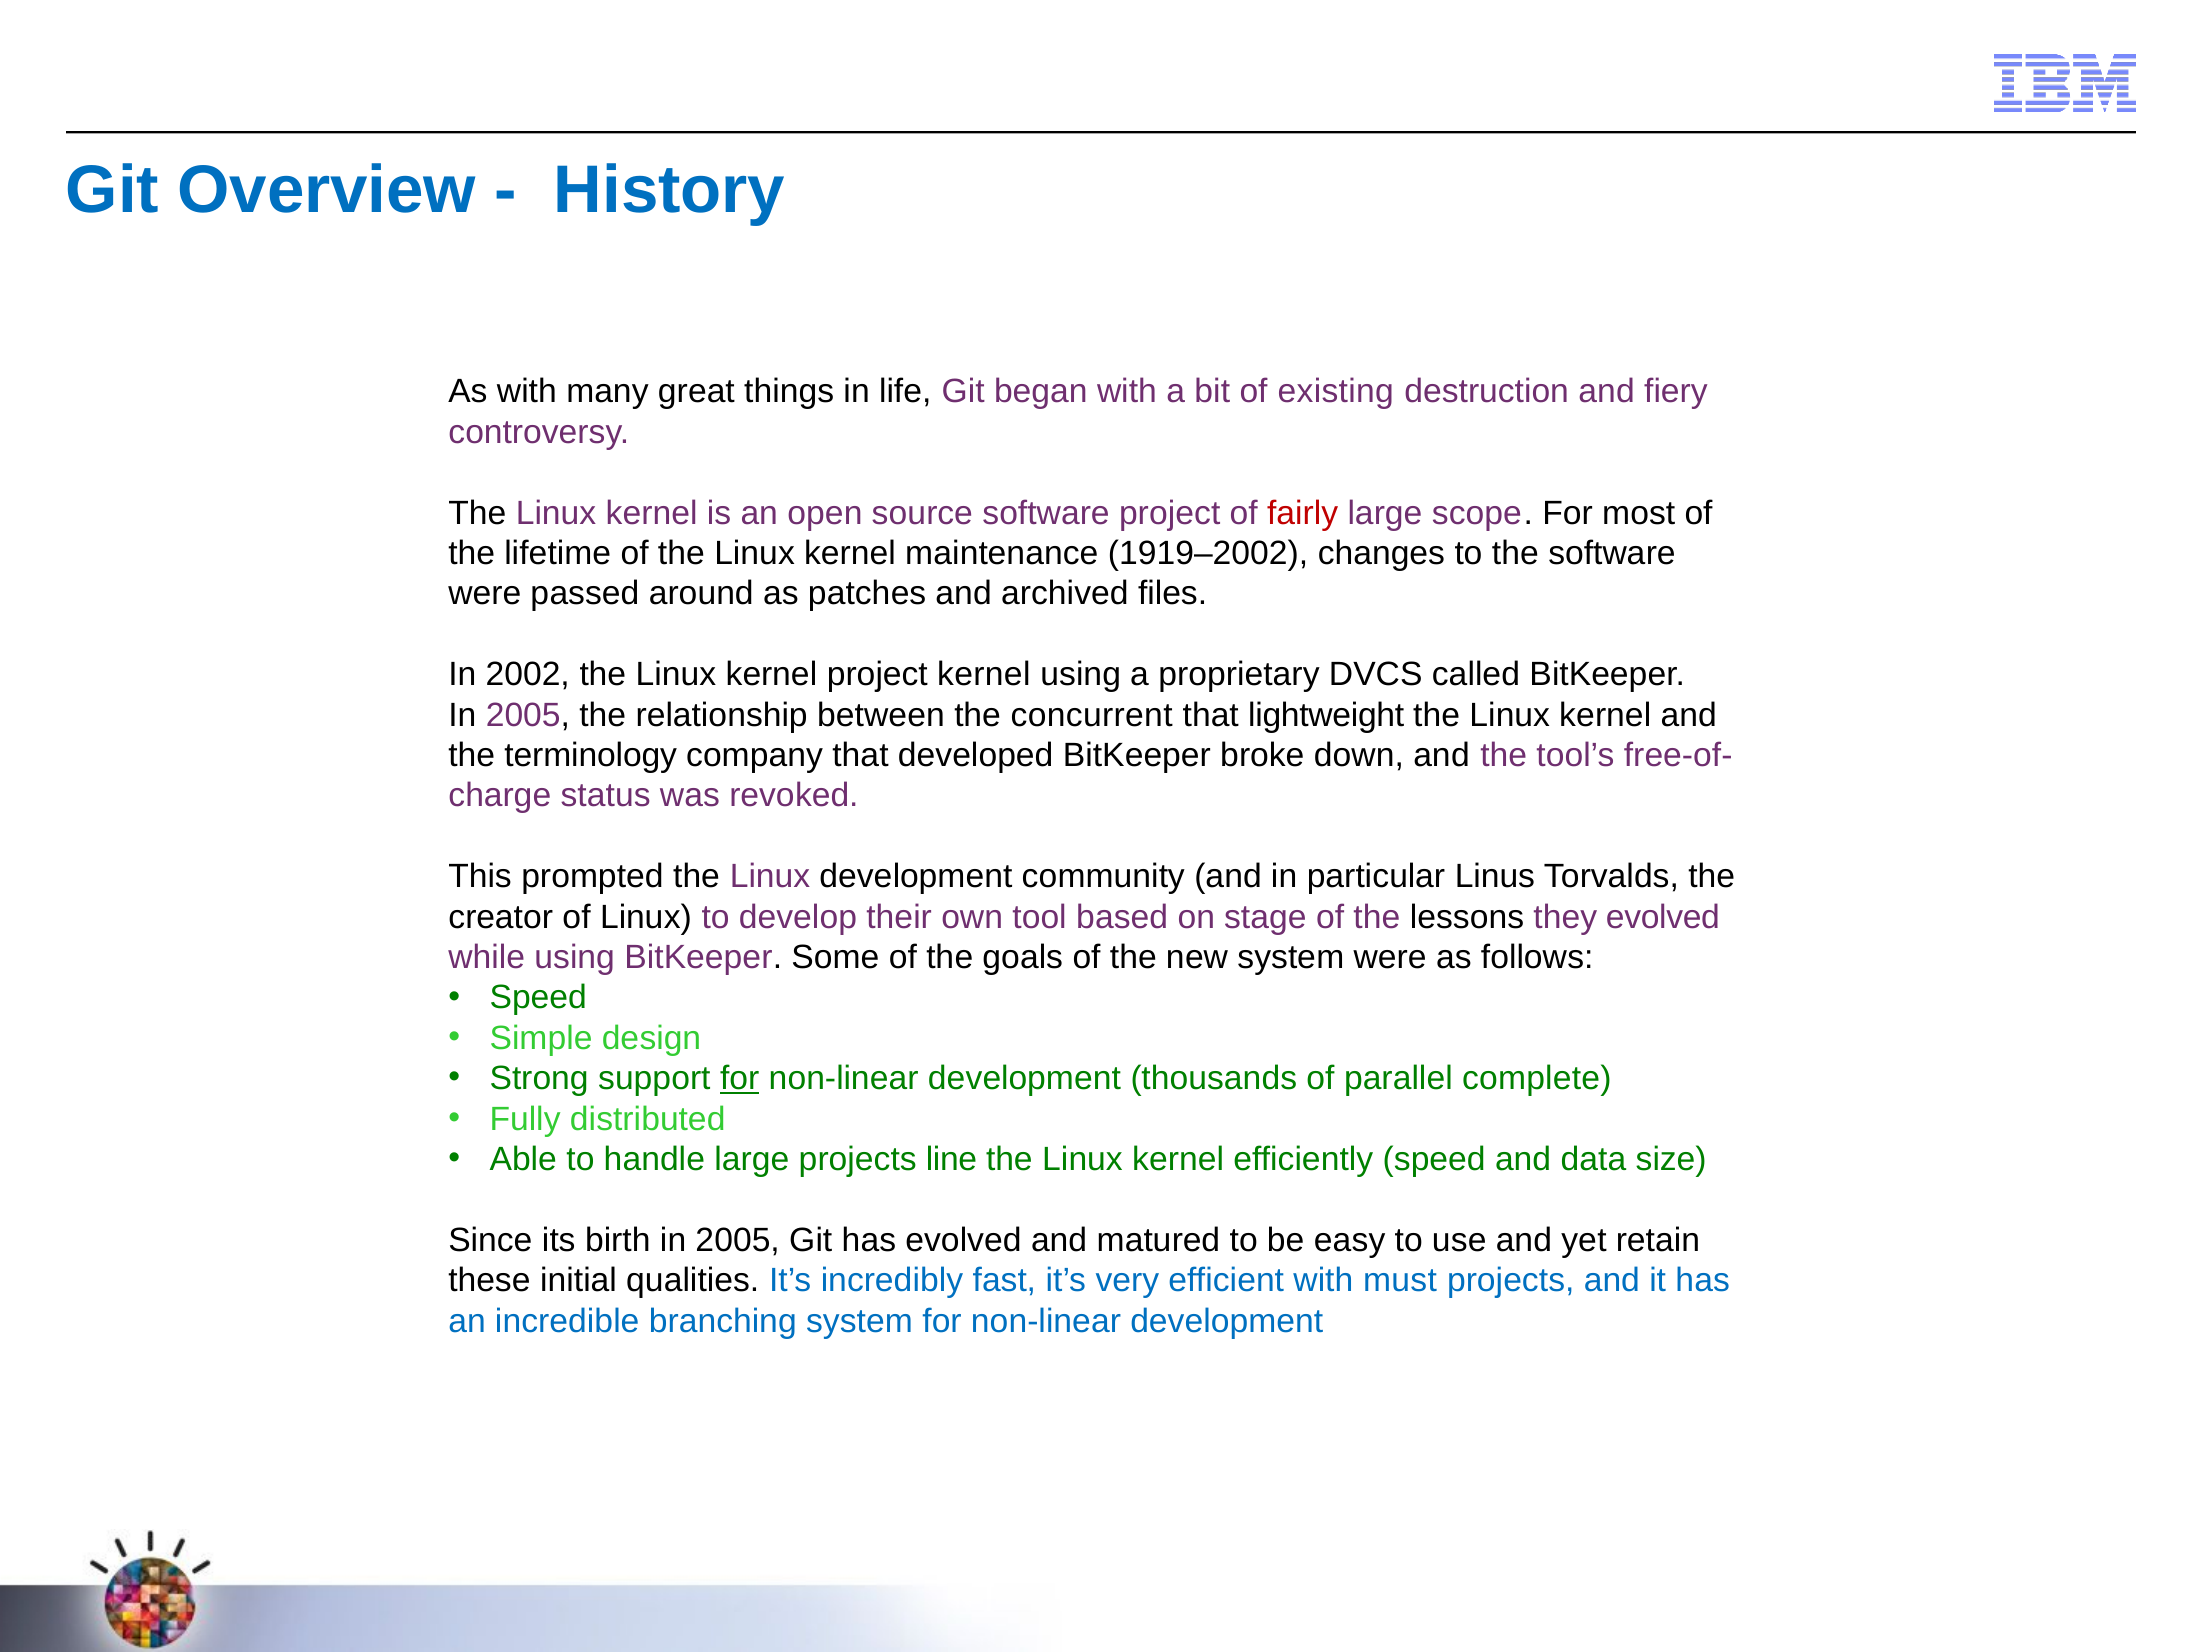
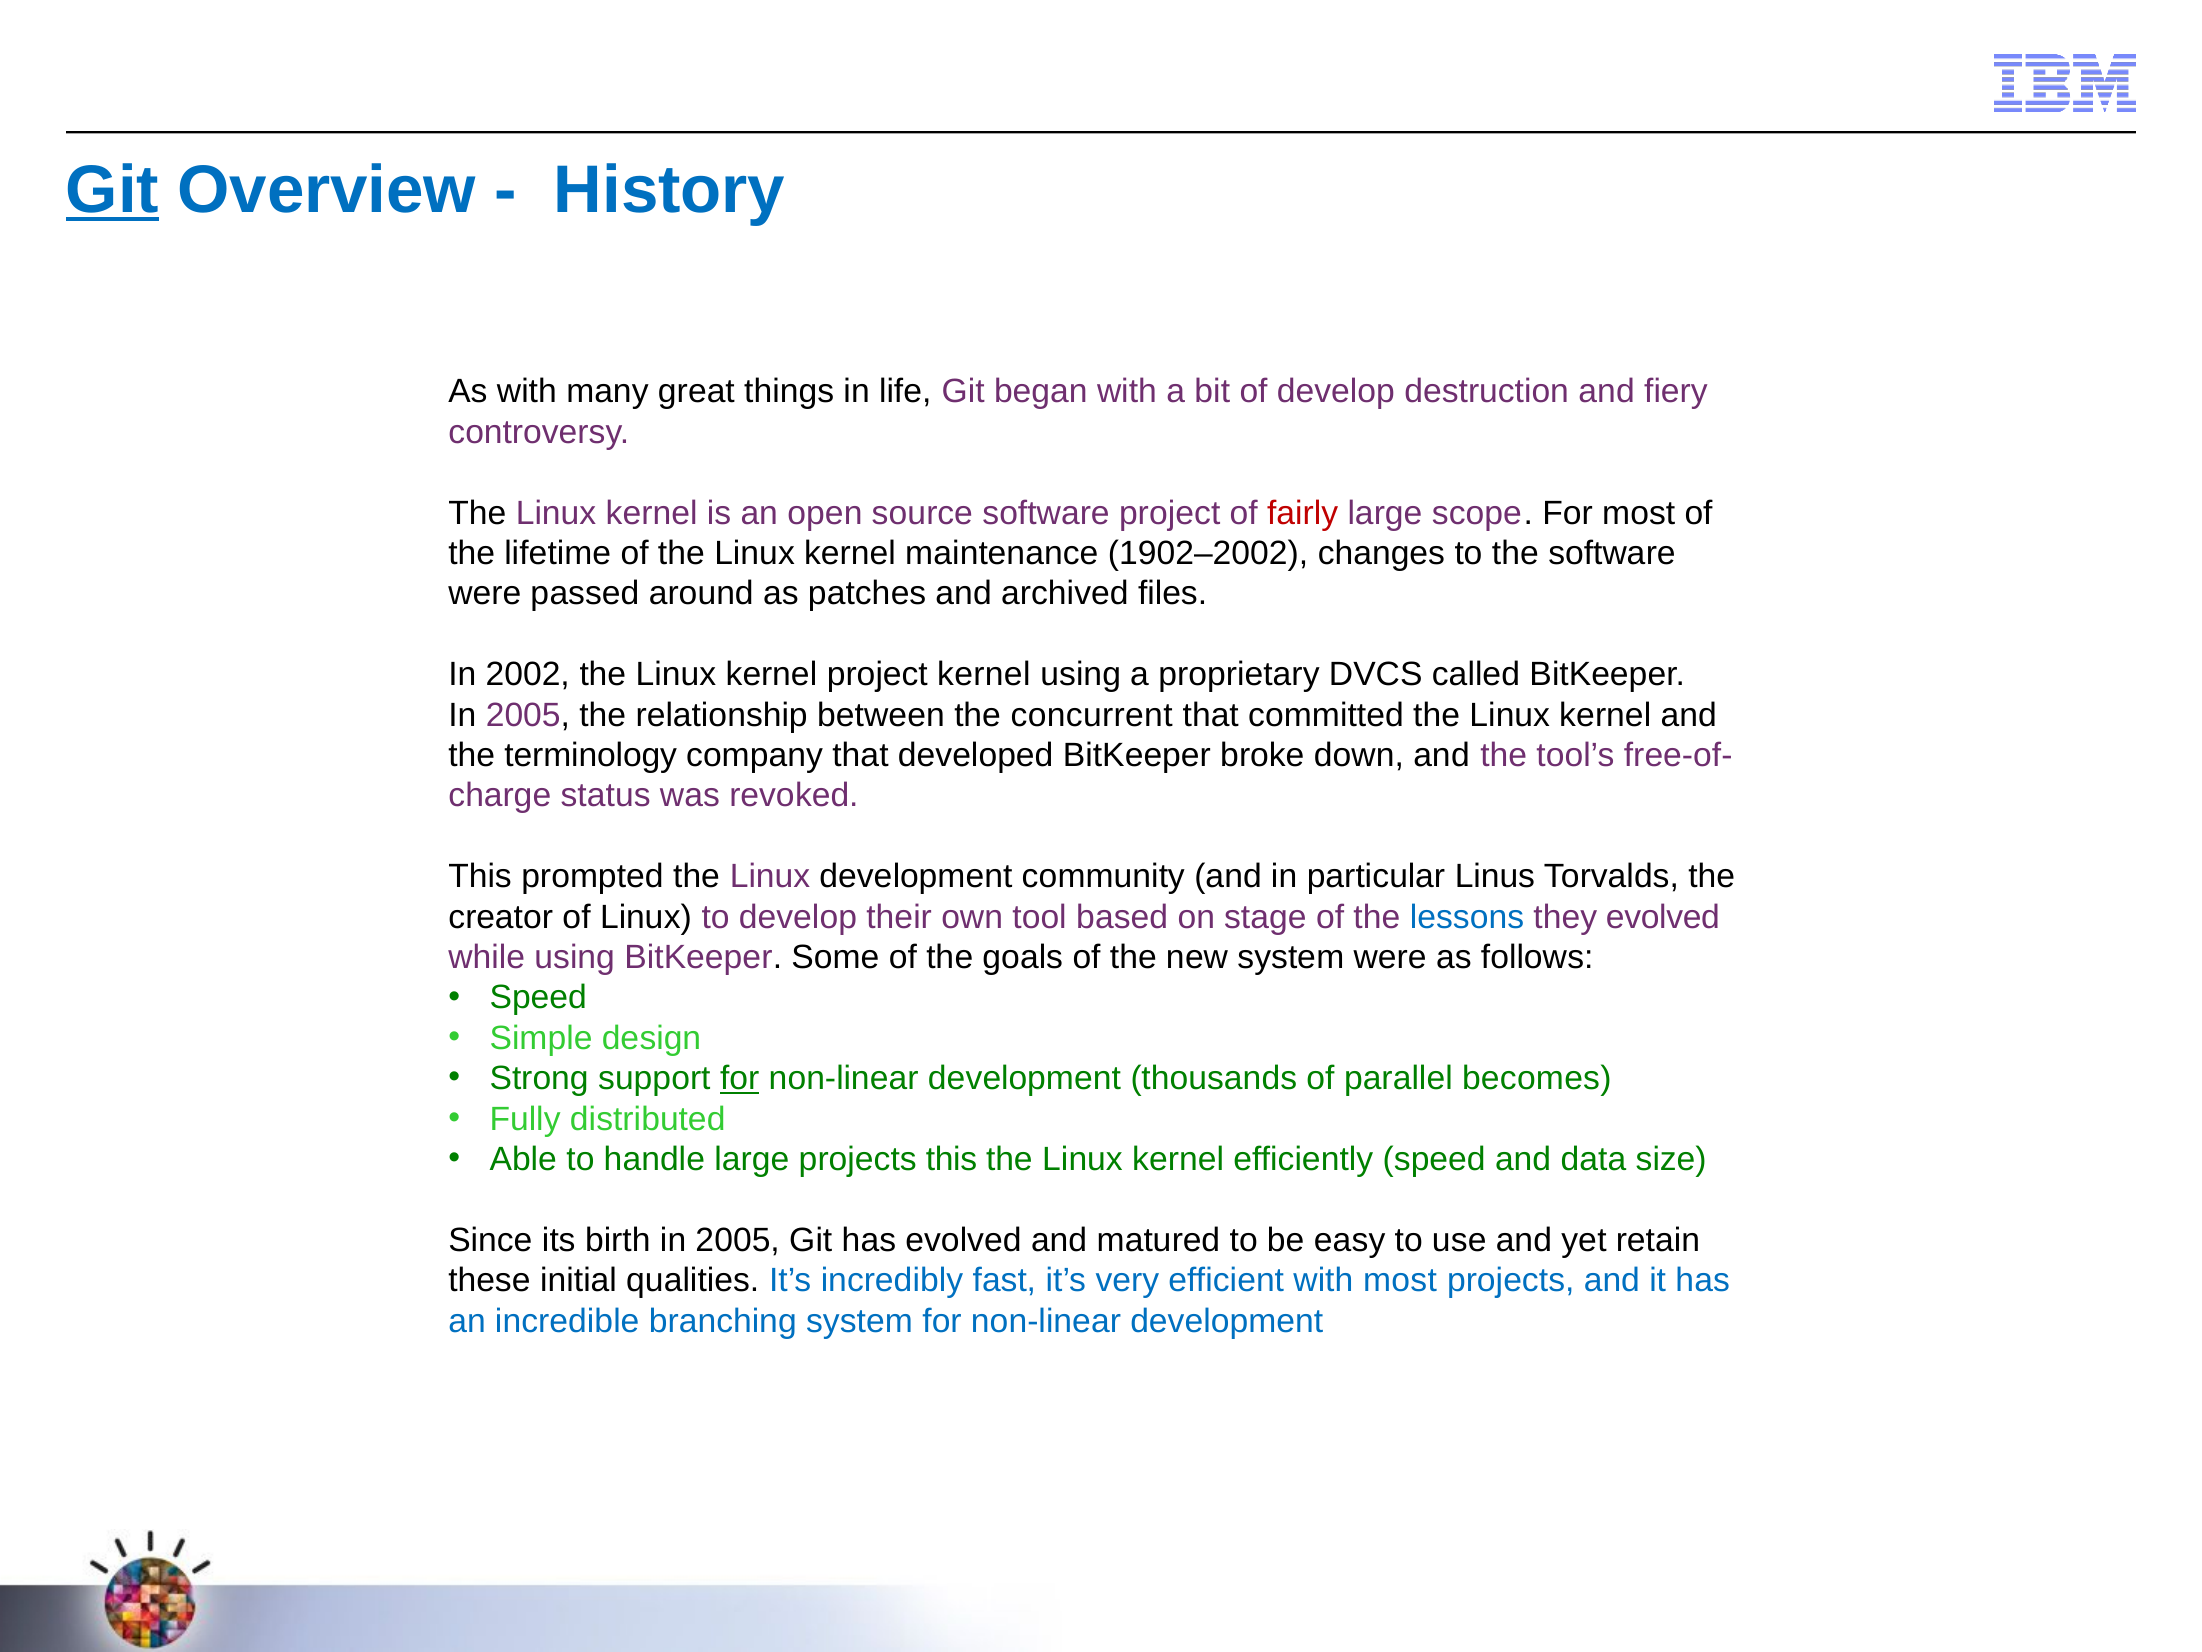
Git at (113, 190) underline: none -> present
of existing: existing -> develop
1919–2002: 1919–2002 -> 1902–2002
lightweight: lightweight -> committed
lessons colour: black -> blue
complete: complete -> becomes
projects line: line -> this
with must: must -> most
